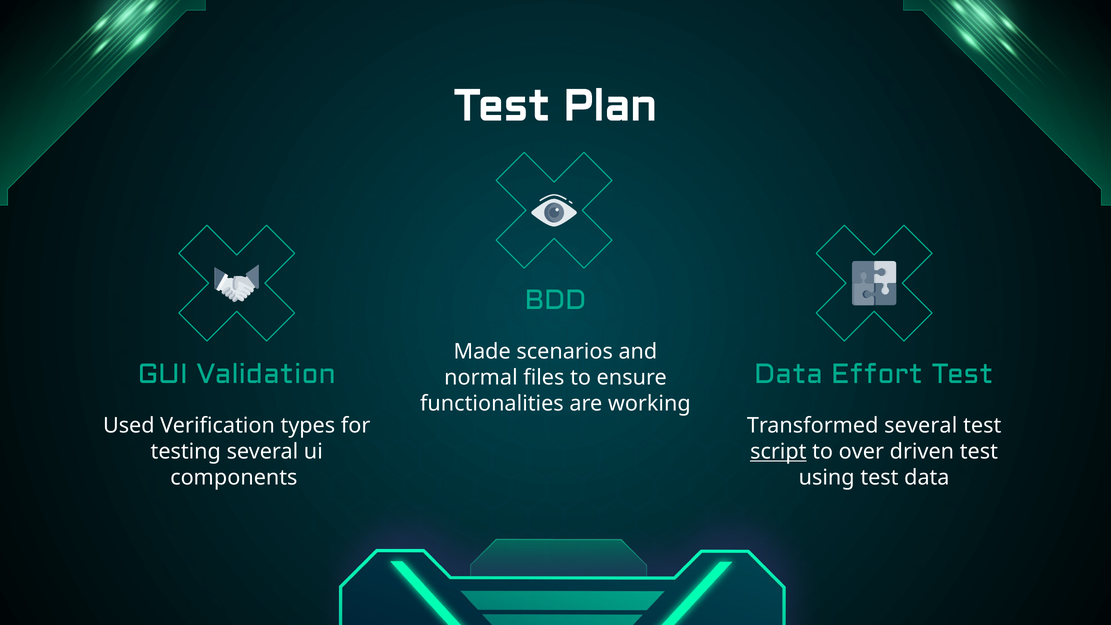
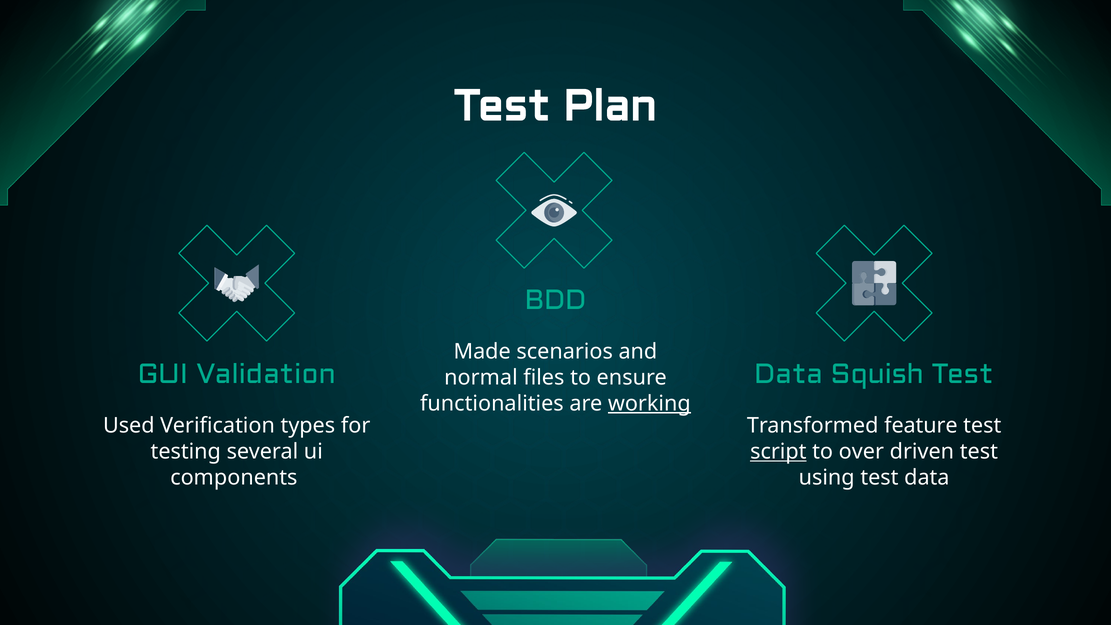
Effort: Effort -> Squish
working underline: none -> present
Transformed several: several -> feature
